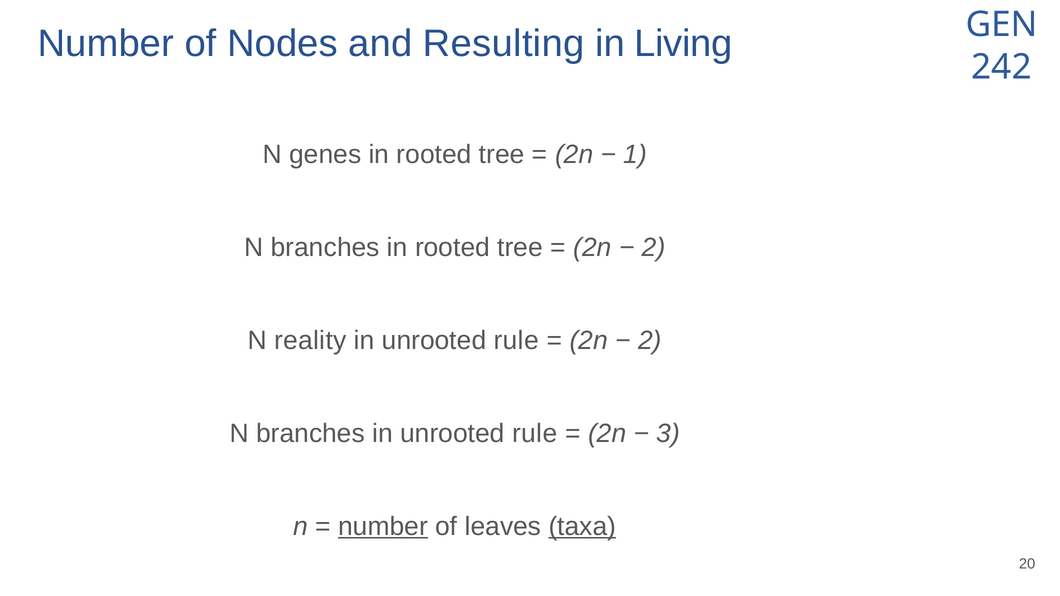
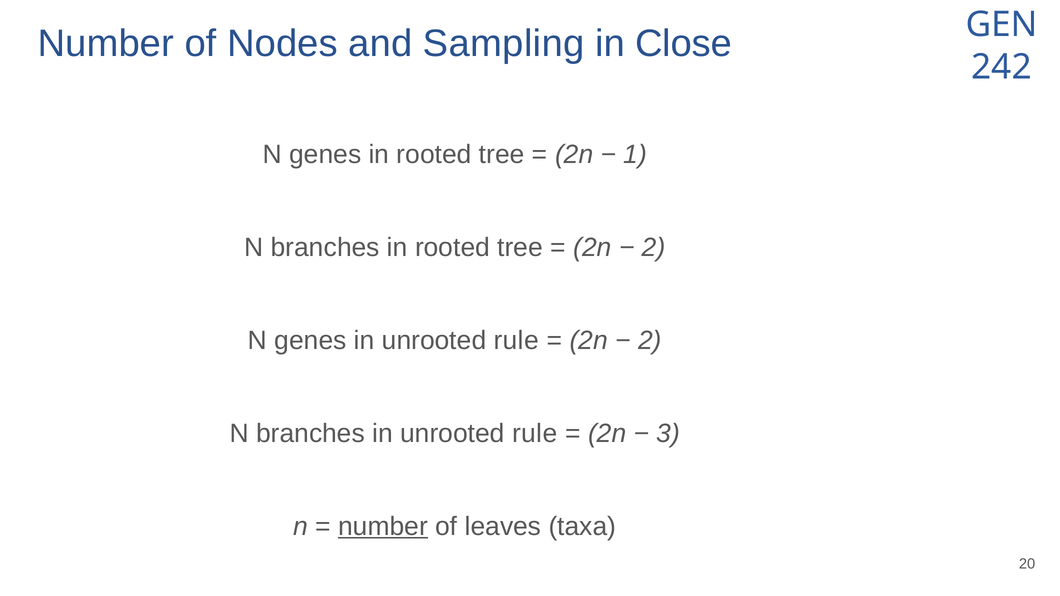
Resulting: Resulting -> Sampling
Living: Living -> Close
reality at (310, 341): reality -> genes
taxa underline: present -> none
